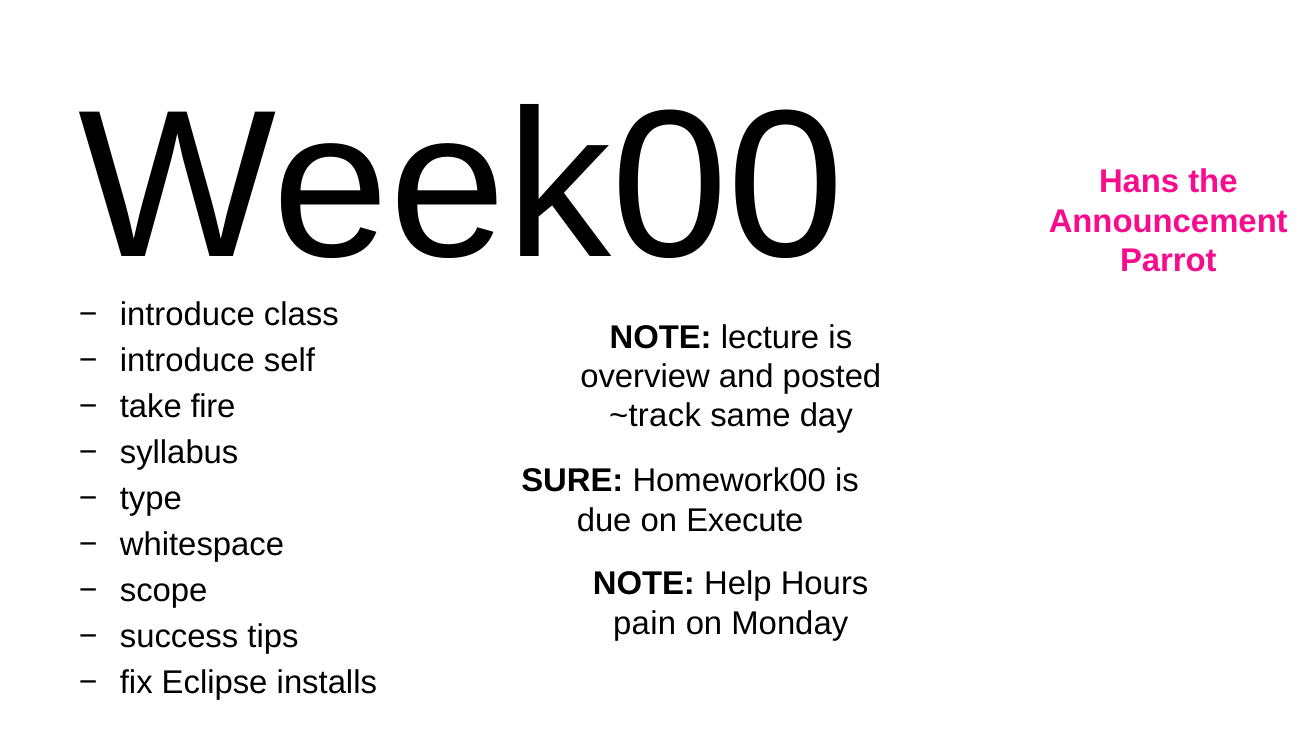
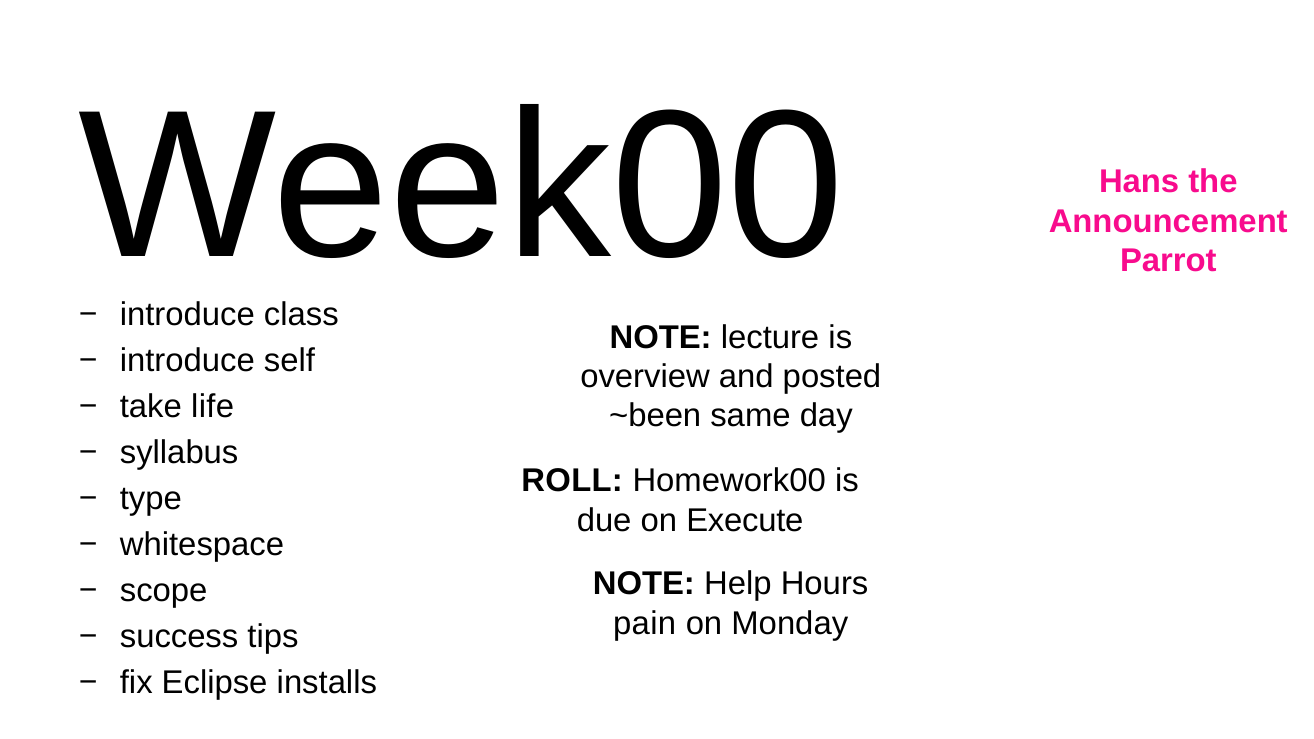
fire: fire -> life
~track: ~track -> ~been
SURE: SURE -> ROLL
